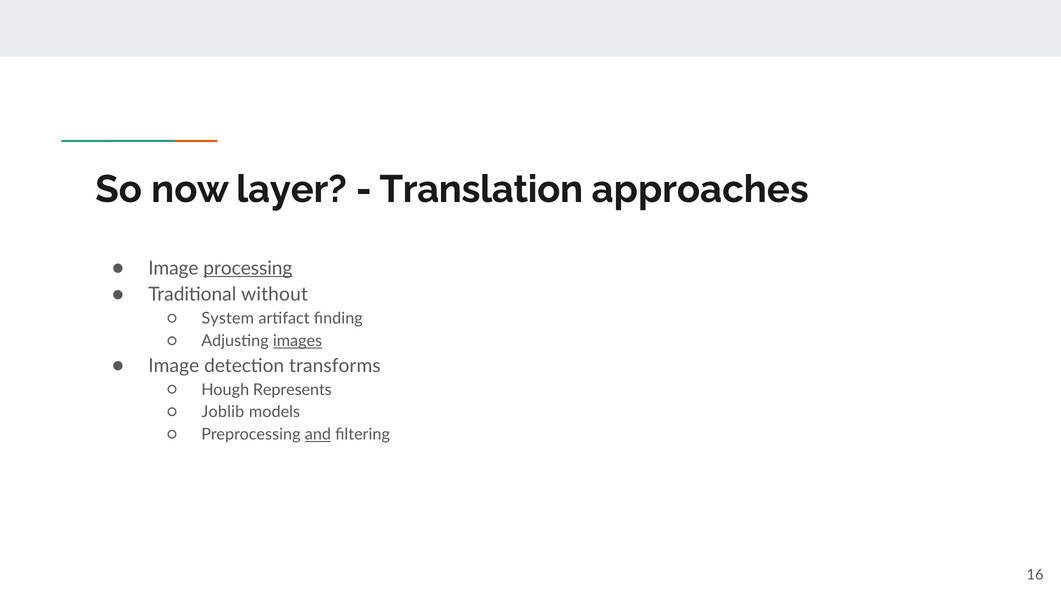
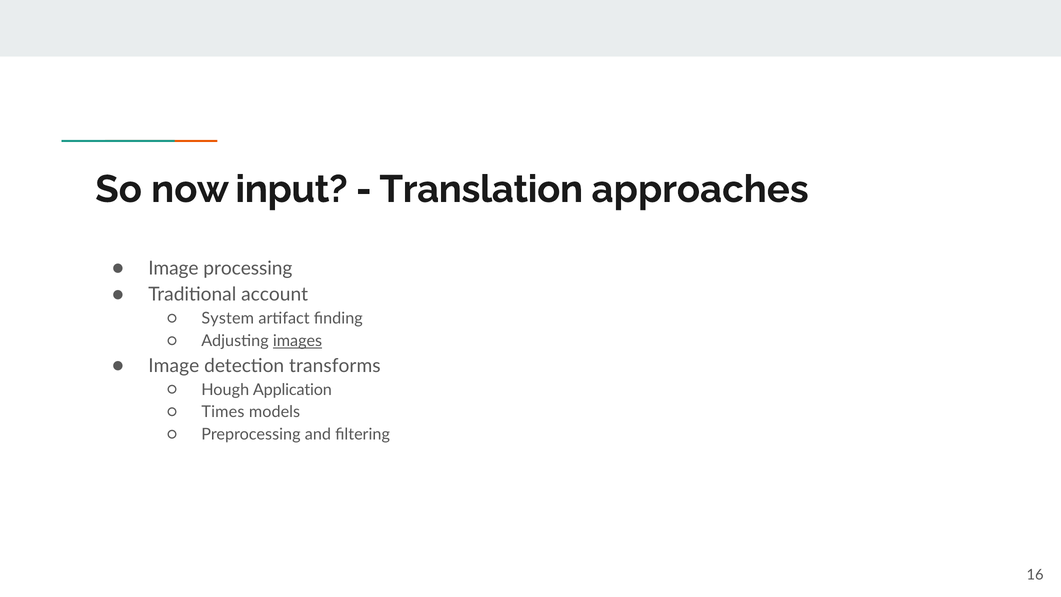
layer: layer -> input
processing underline: present -> none
without: without -> account
Represents: Represents -> Application
Joblib: Joblib -> Times
and underline: present -> none
